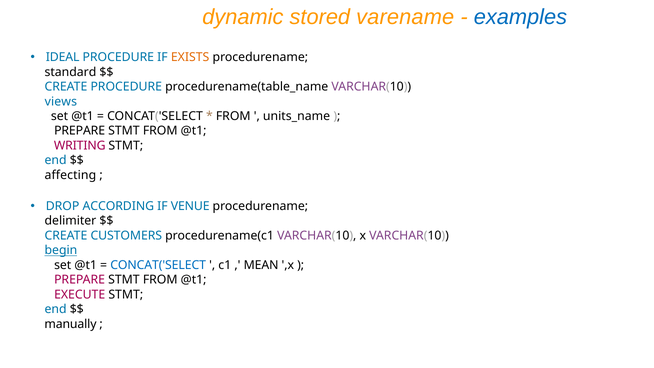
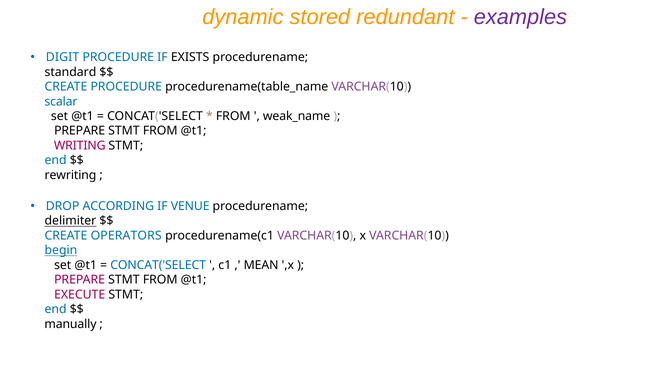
varename: varename -> redundant
examples colour: blue -> purple
IDEAL: IDEAL -> DIGIT
EXISTS colour: orange -> black
views: views -> scalar
units_name: units_name -> weak_name
affecting: affecting -> rewriting
delimiter underline: none -> present
CUSTOMERS: CUSTOMERS -> OPERATORS
